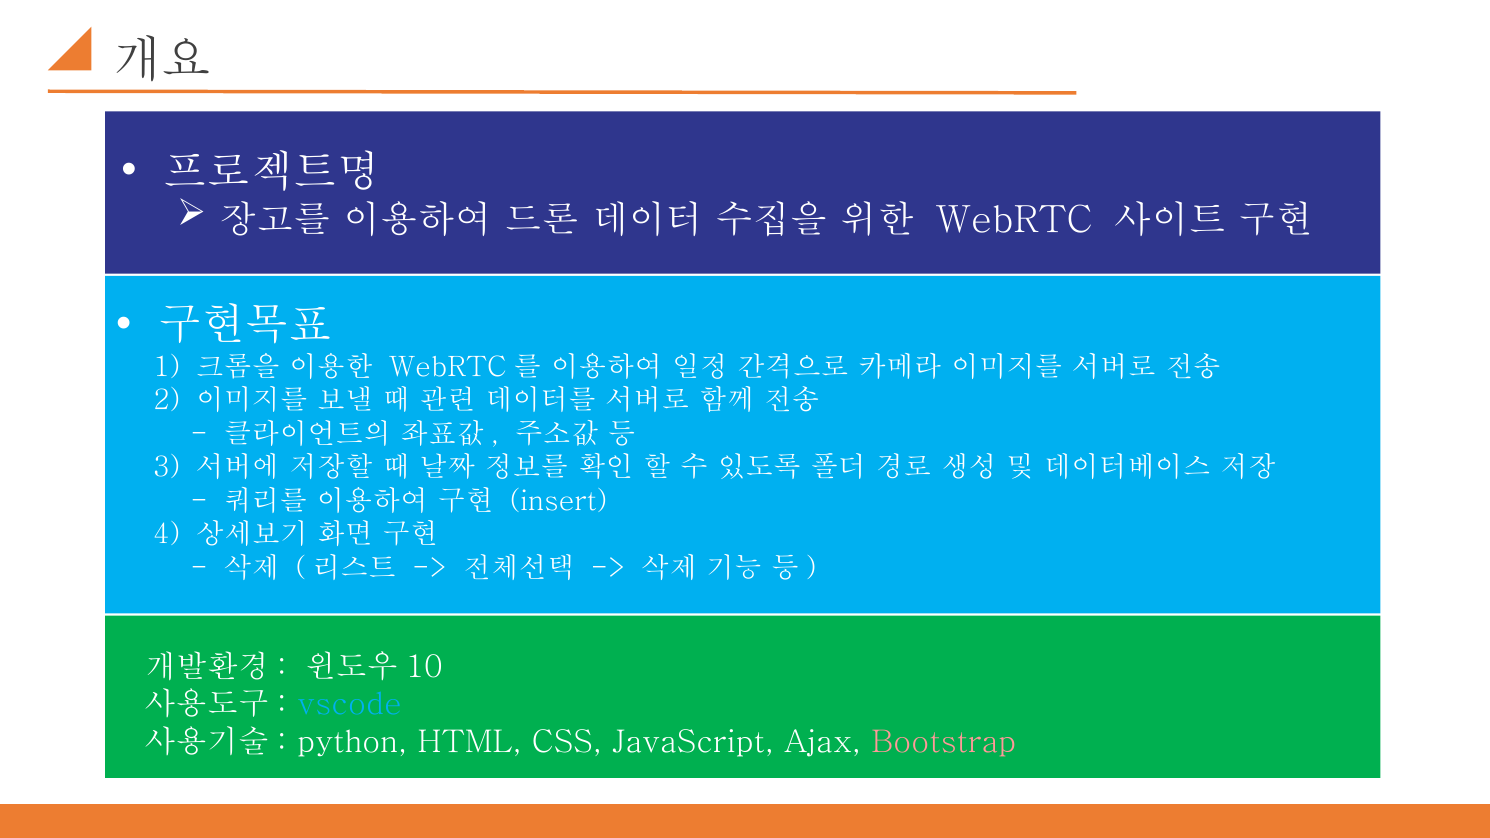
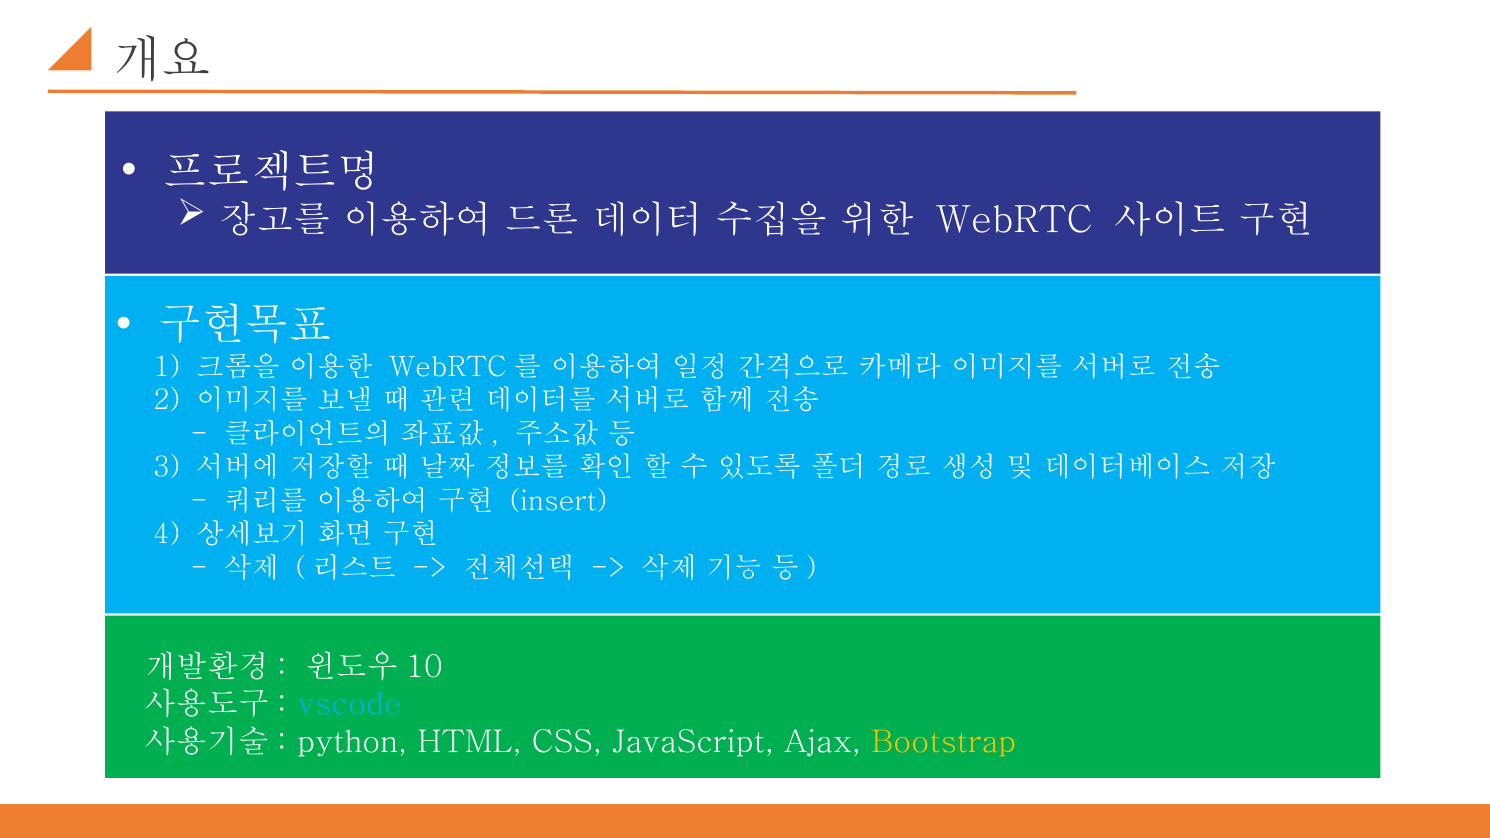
Bootstrap colour: pink -> yellow
